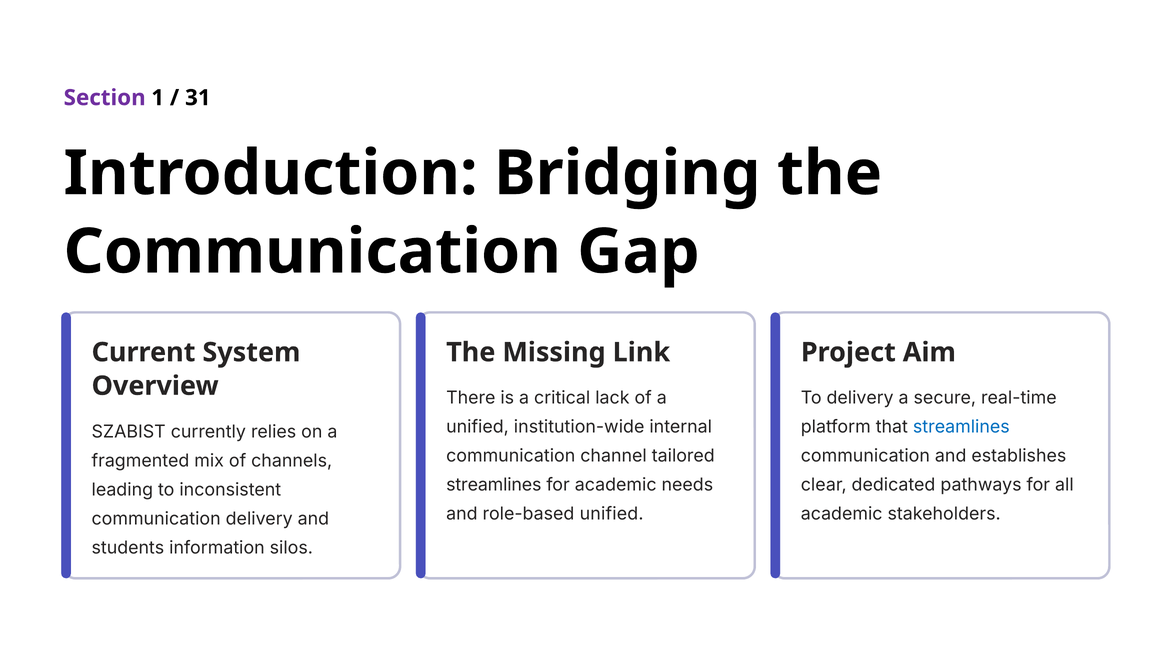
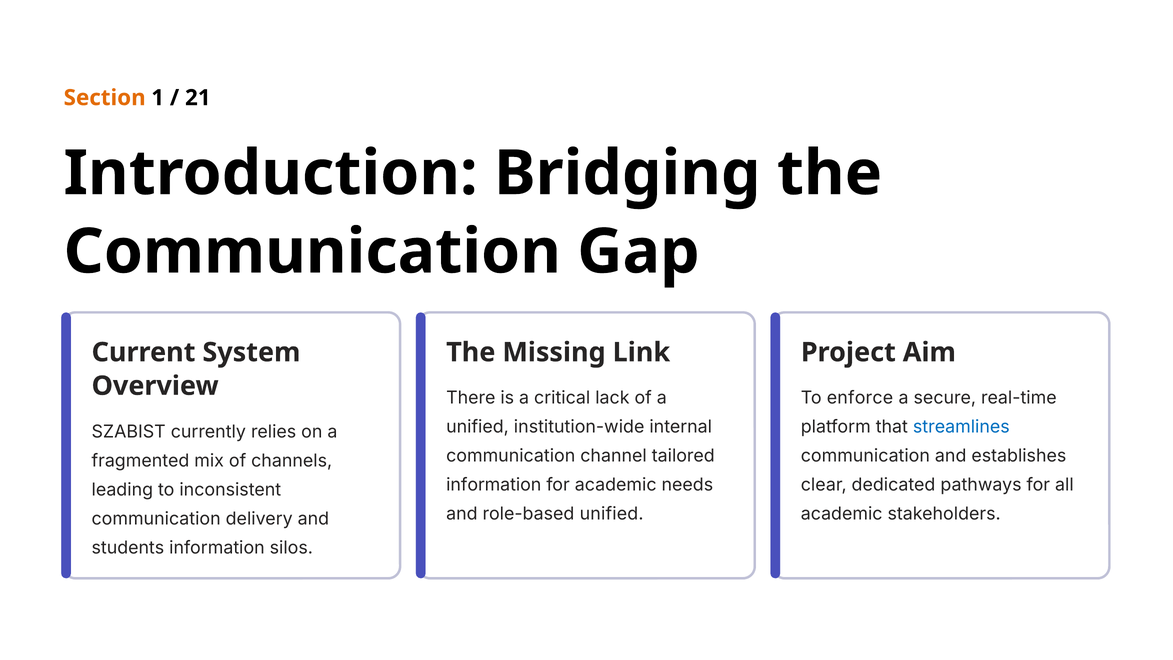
Section colour: purple -> orange
31: 31 -> 21
To delivery: delivery -> enforce
streamlines at (494, 485): streamlines -> information
